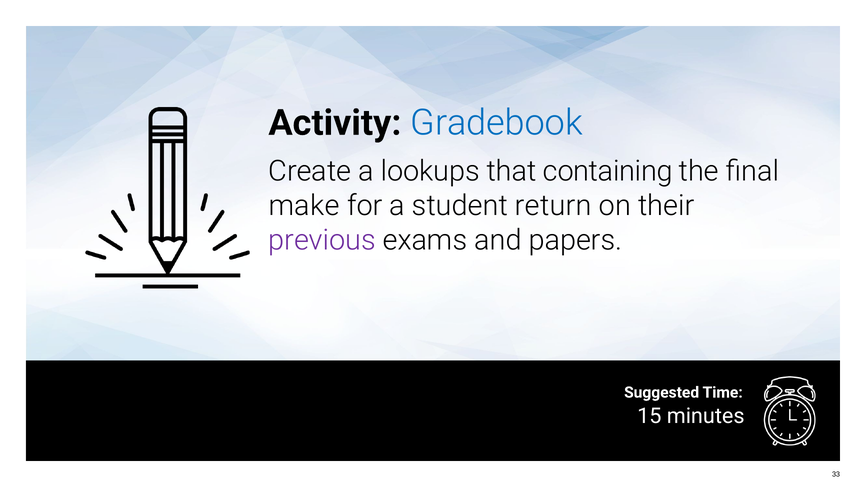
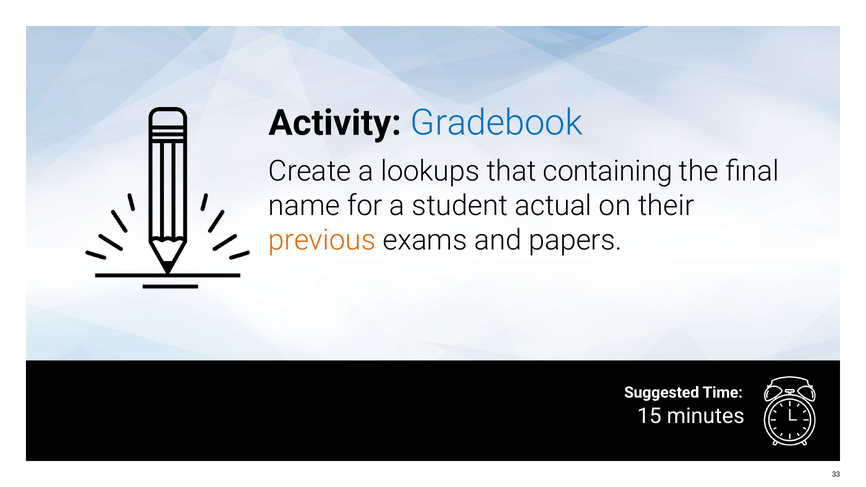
make: make -> name
return: return -> actual
previous colour: purple -> orange
